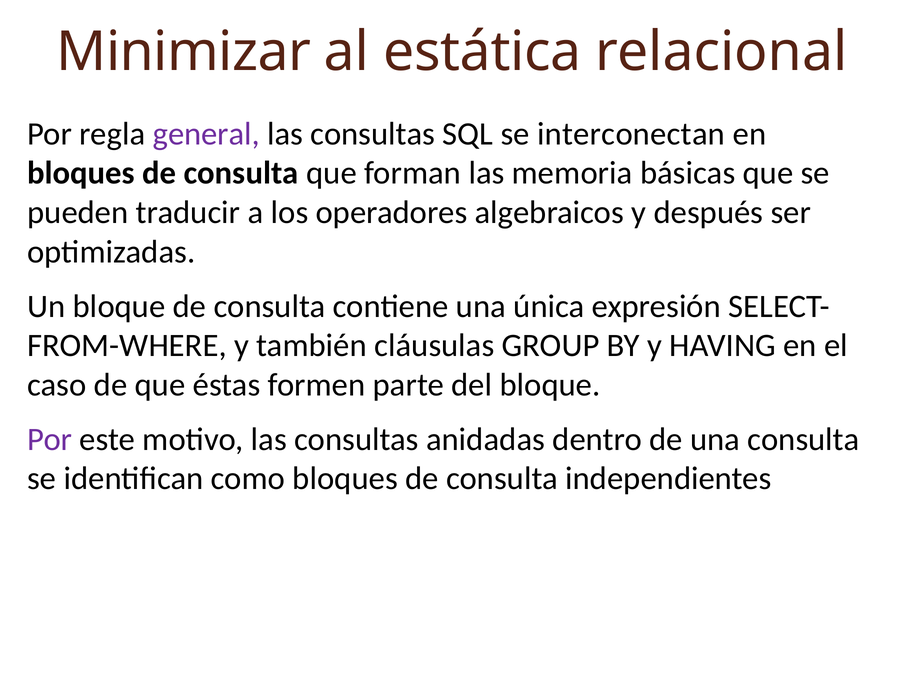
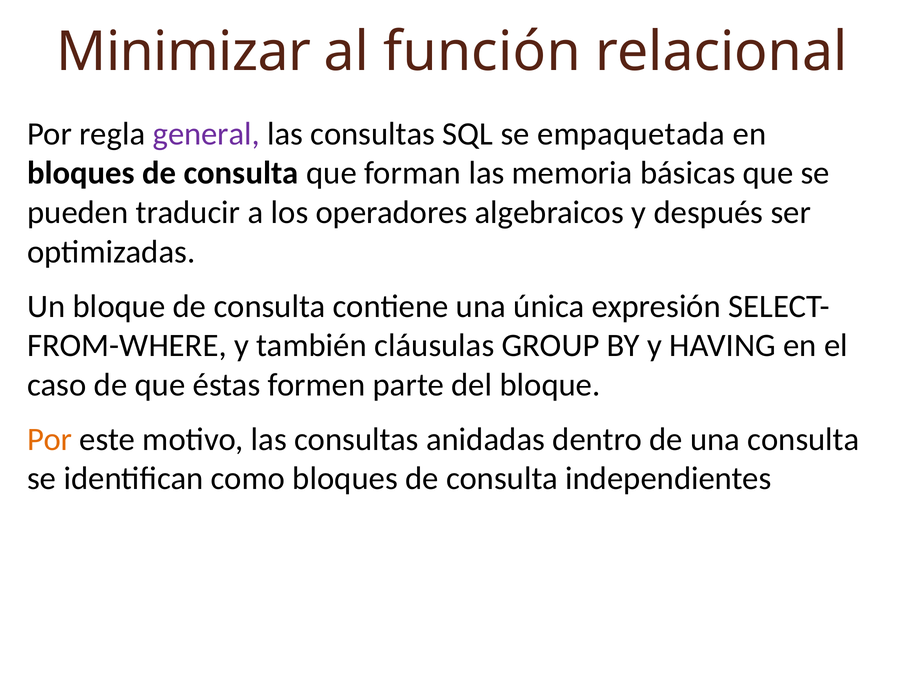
estática: estática -> función
interconectan: interconectan -> empaquetada
Por at (50, 440) colour: purple -> orange
